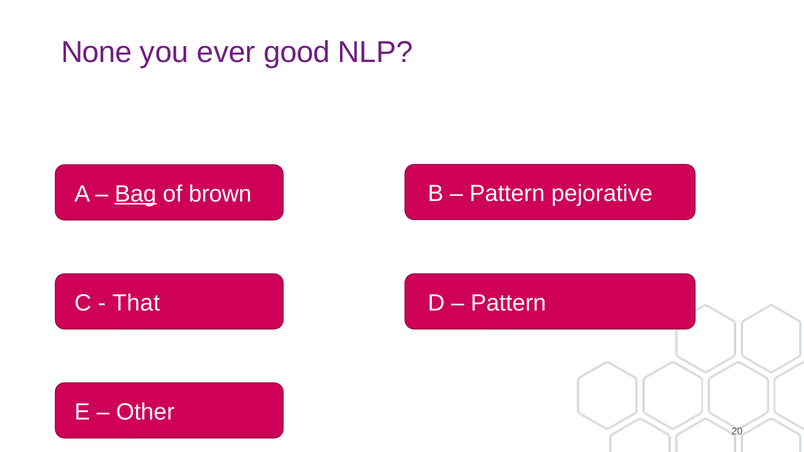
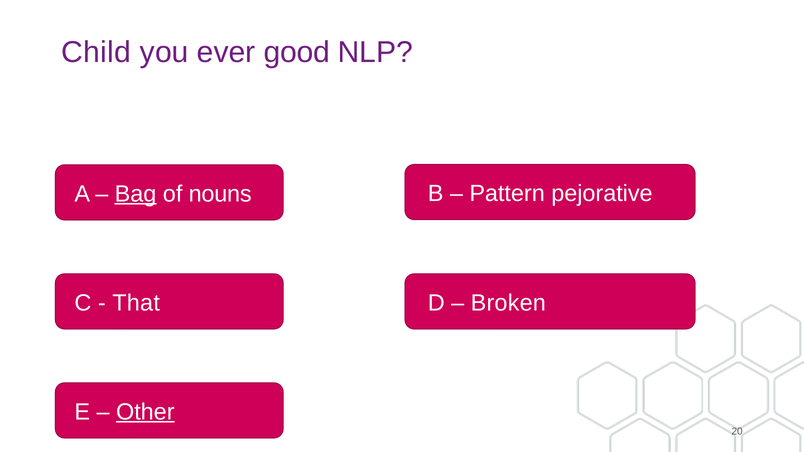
None: None -> Child
brown: brown -> nouns
Pattern at (508, 303): Pattern -> Broken
Other underline: none -> present
